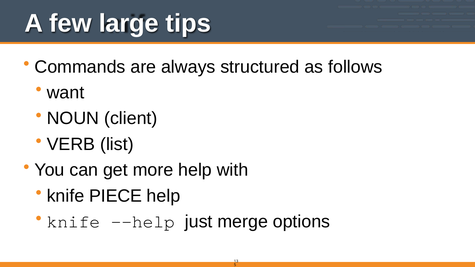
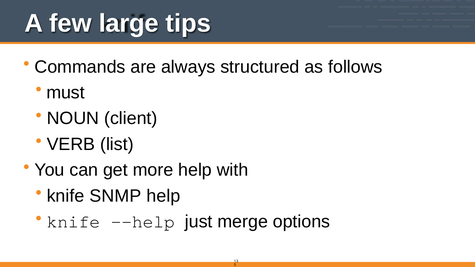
want: want -> must
PIECE: PIECE -> SNMP
